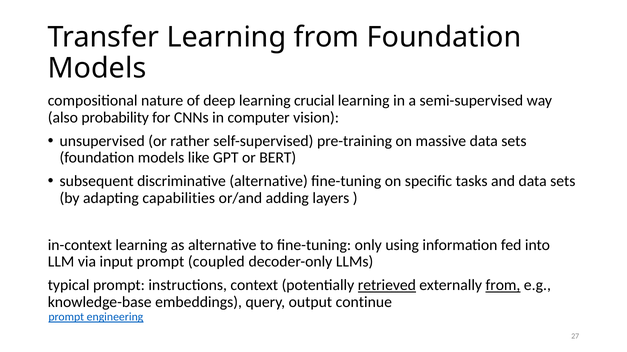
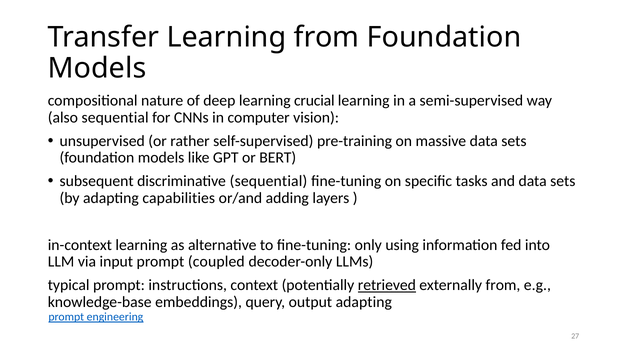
also probability: probability -> sequential
discriminative alternative: alternative -> sequential
from at (503, 286) underline: present -> none
output continue: continue -> adapting
